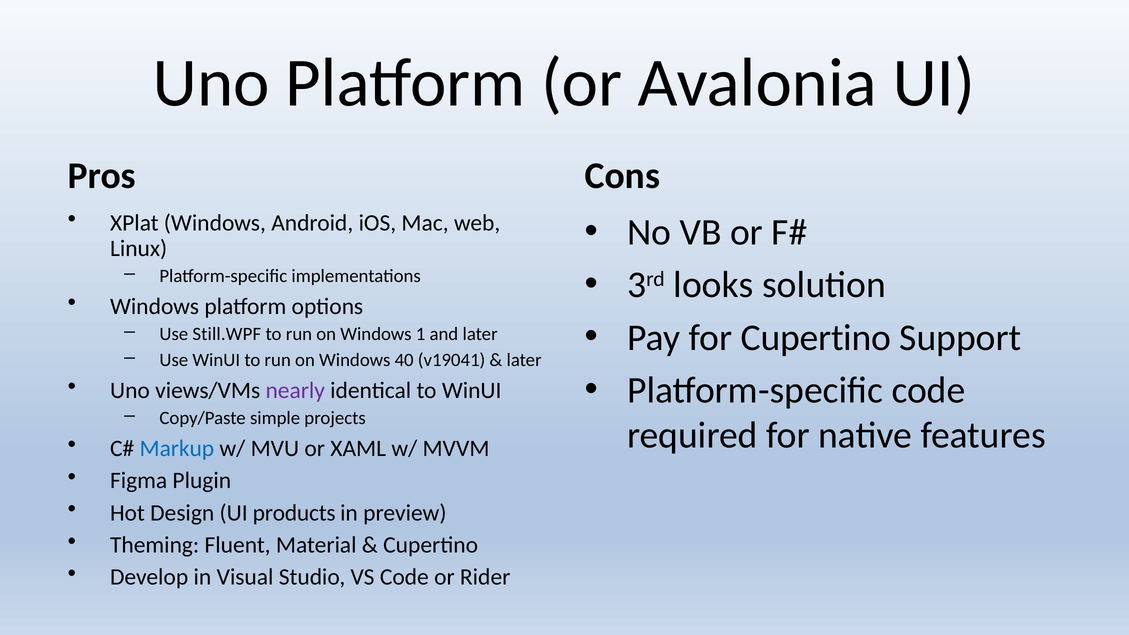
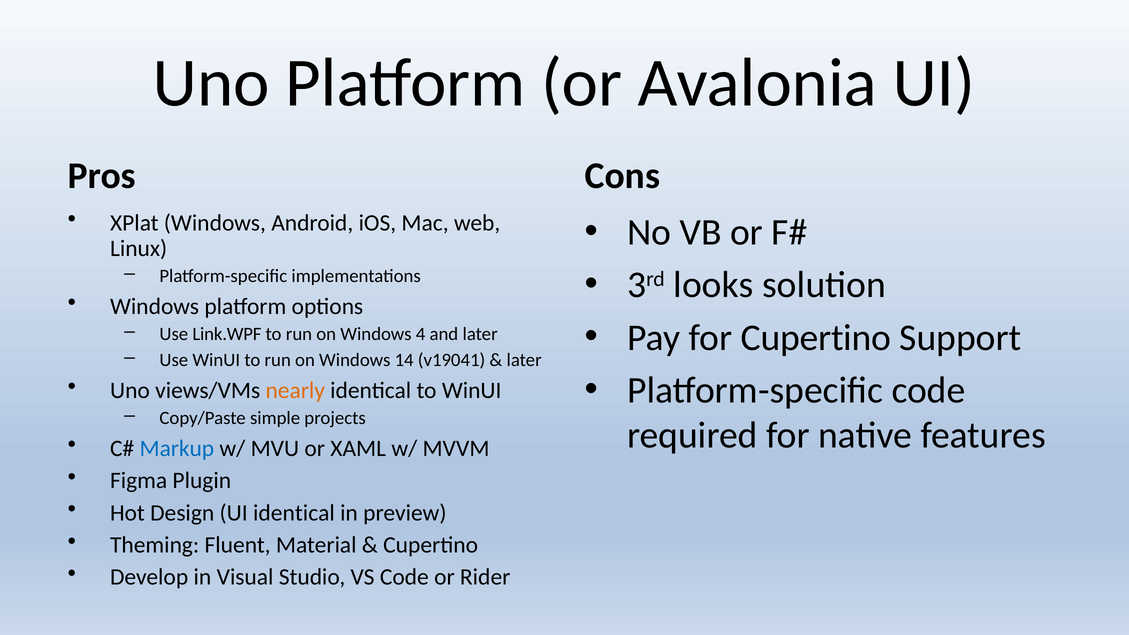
Still.WPF: Still.WPF -> Link.WPF
1: 1 -> 4
40: 40 -> 14
nearly colour: purple -> orange
UI products: products -> identical
